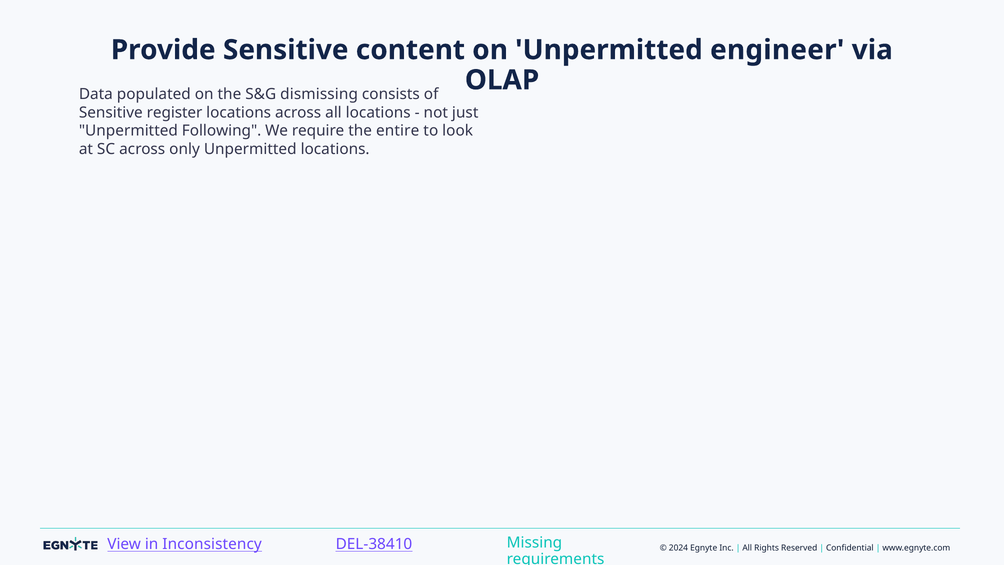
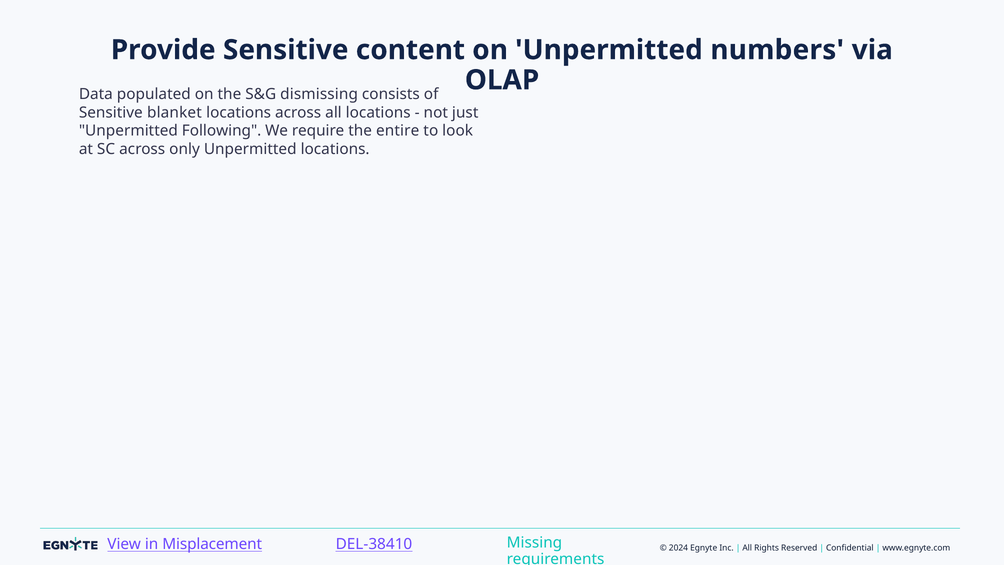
engineer: engineer -> numbers
register: register -> blanket
Inconsistency: Inconsistency -> Misplacement
